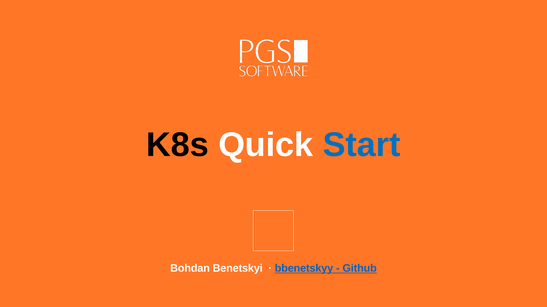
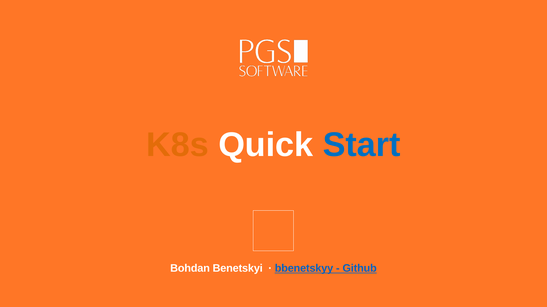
K8s colour: black -> orange
